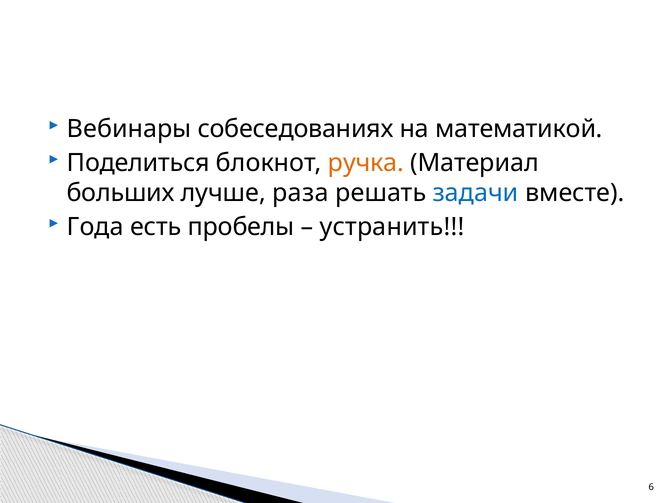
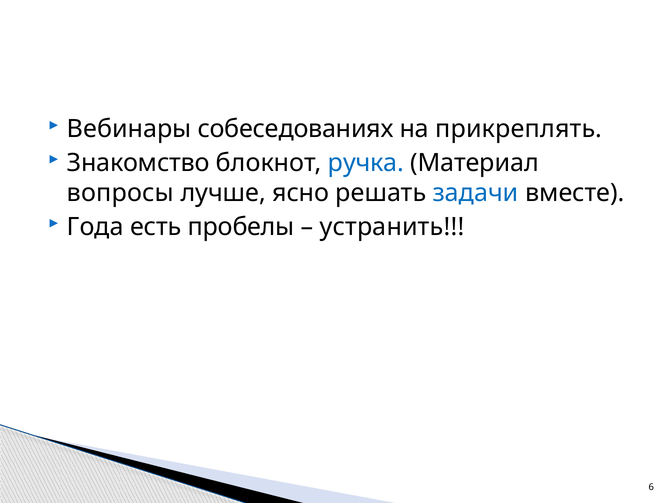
математикой: математикой -> прикреплять
Поделиться: Поделиться -> Знакомство
ручка colour: orange -> blue
больших: больших -> вопросы
раза: раза -> ясно
